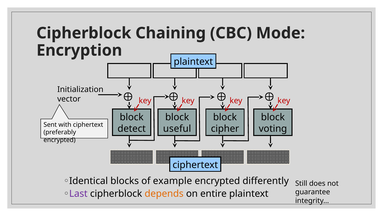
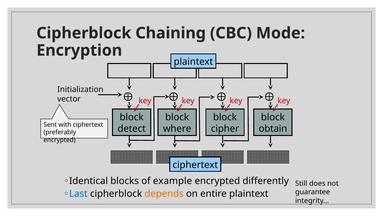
useful: useful -> where
voting: voting -> obtain
Last colour: purple -> blue
